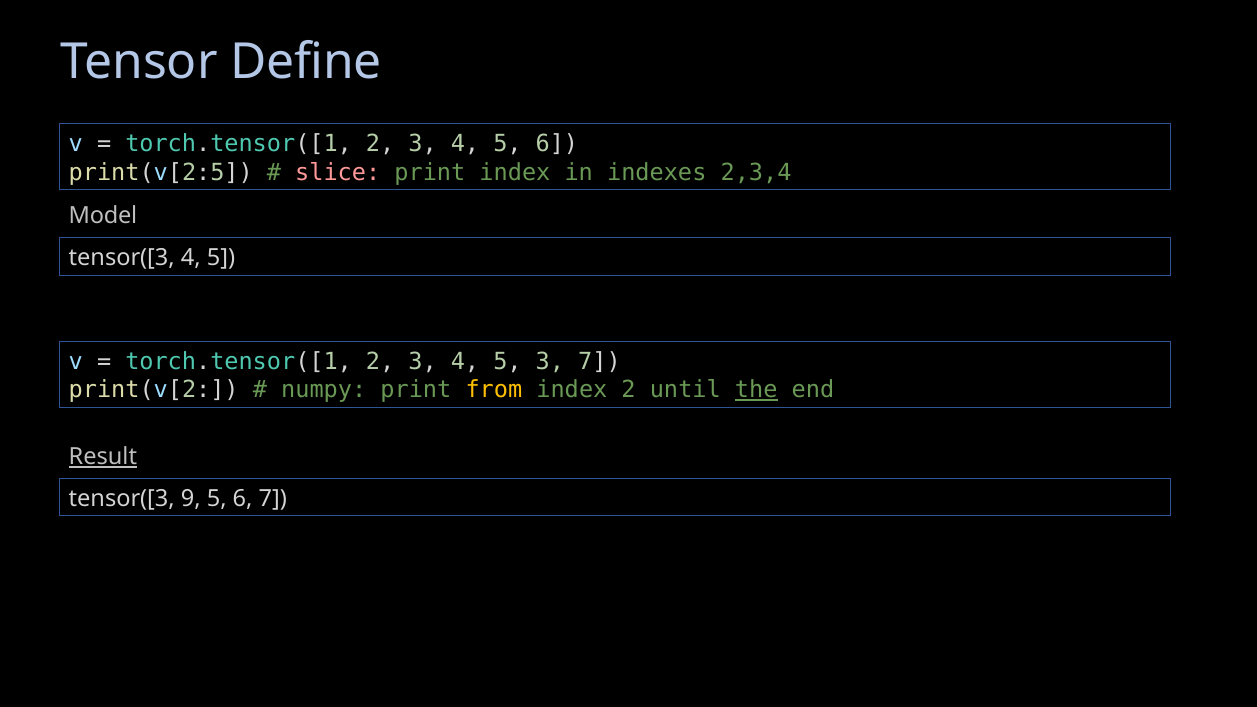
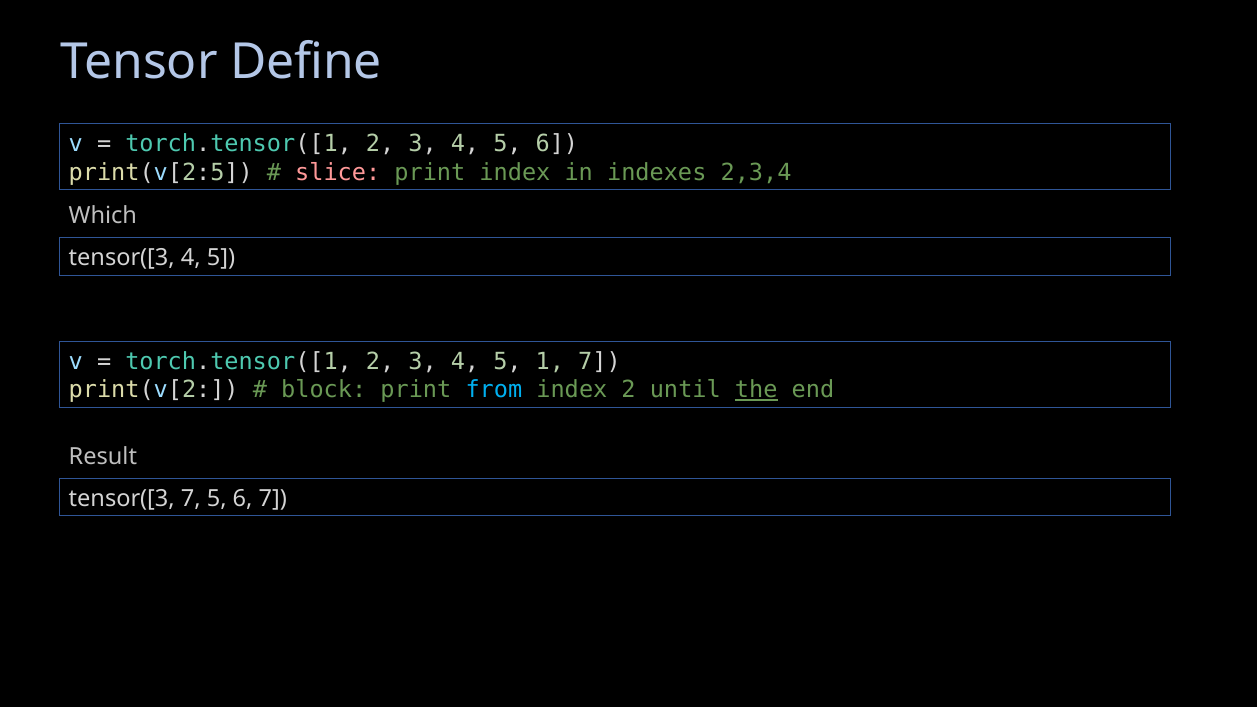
Model: Model -> Which
5 3: 3 -> 1
numpy: numpy -> block
from colour: yellow -> light blue
Result underline: present -> none
tensor([3 9: 9 -> 7
